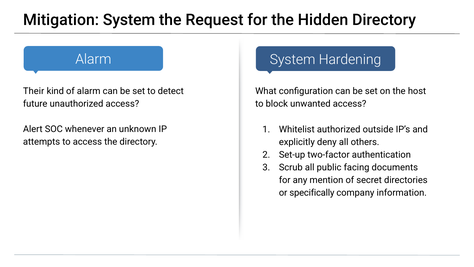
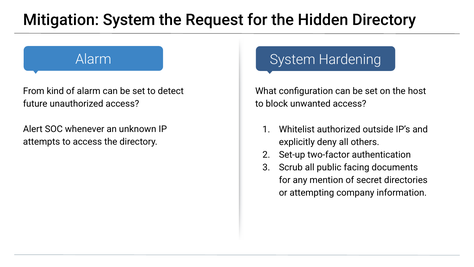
Their: Their -> From
specifically: specifically -> attempting
